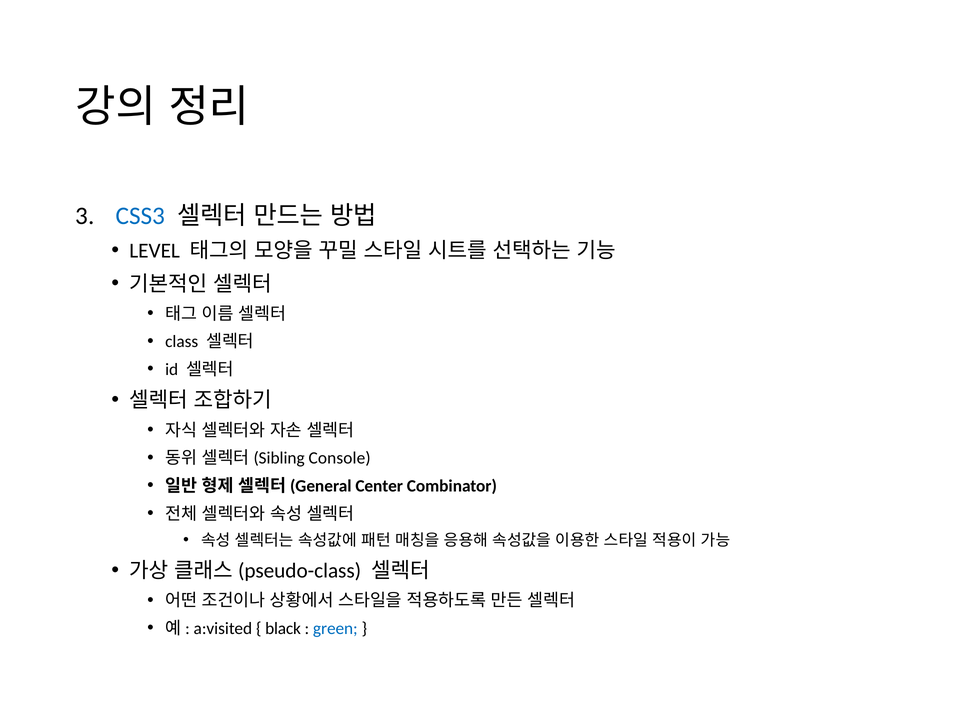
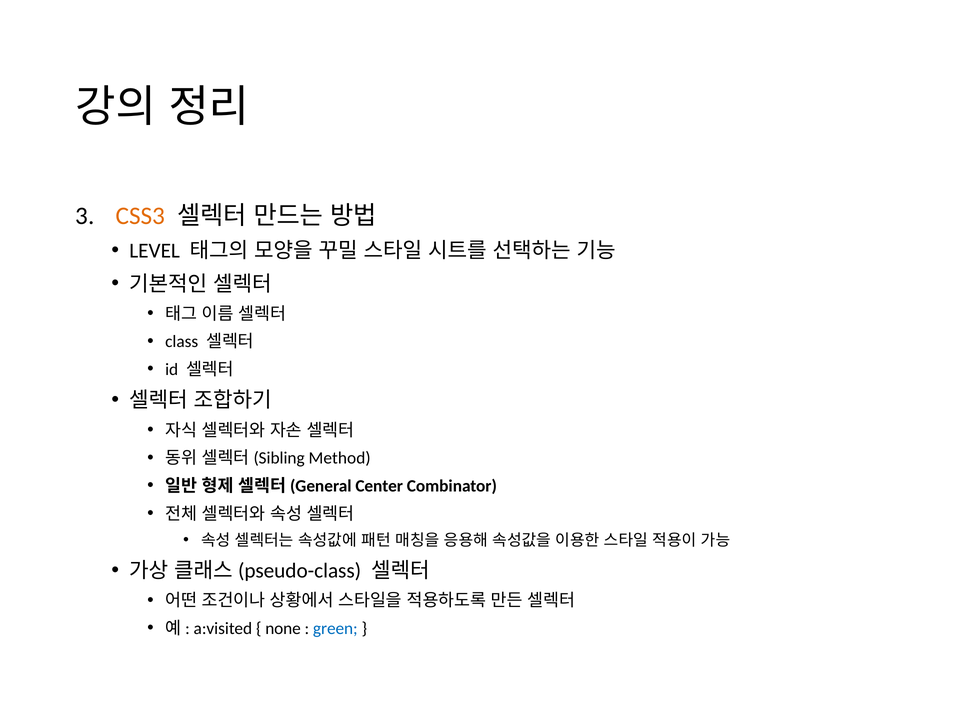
CSS3 colour: blue -> orange
Console: Console -> Method
black: black -> none
